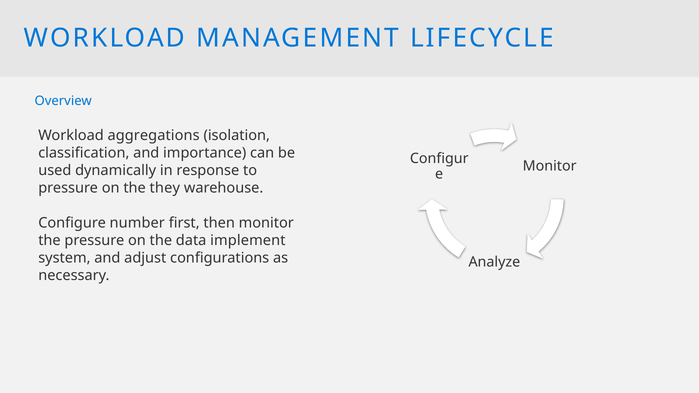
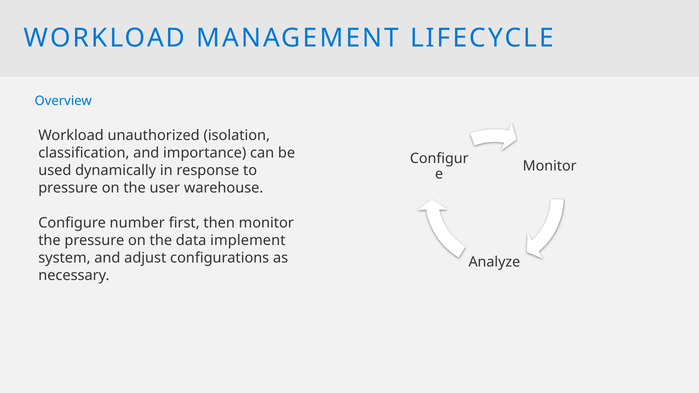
aggregations: aggregations -> unauthorized
they: they -> user
